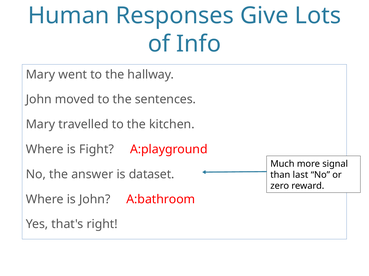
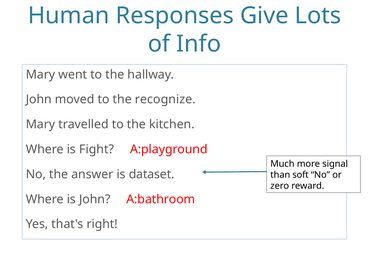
sentences: sentences -> recognize
last: last -> soft
